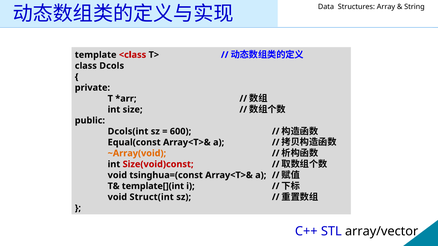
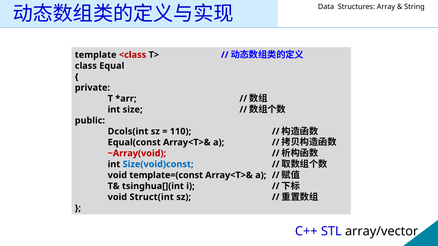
Dcols: Dcols -> Equal
600: 600 -> 110
~Array(void colour: orange -> red
Size(void)const colour: red -> blue
tsinghua=(const: tsinghua=(const -> template=(const
template[](int: template[](int -> tsinghua[](int
